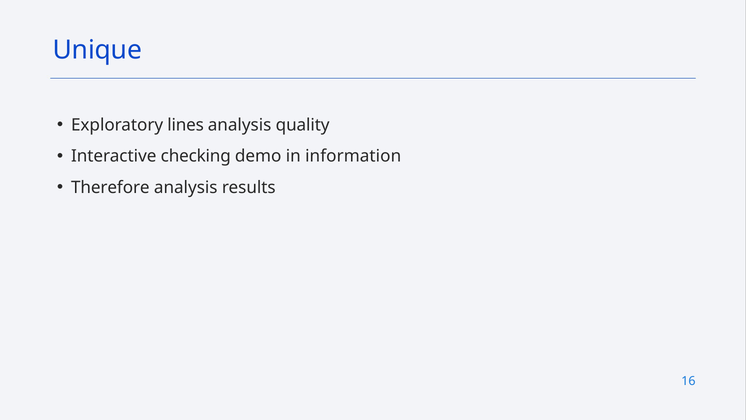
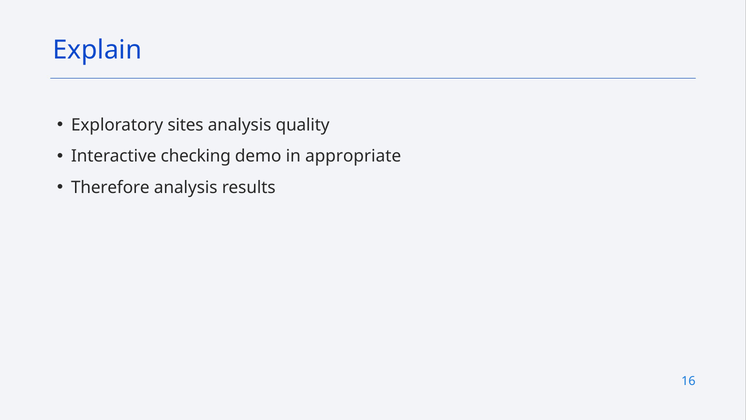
Unique: Unique -> Explain
lines: lines -> sites
information: information -> appropriate
